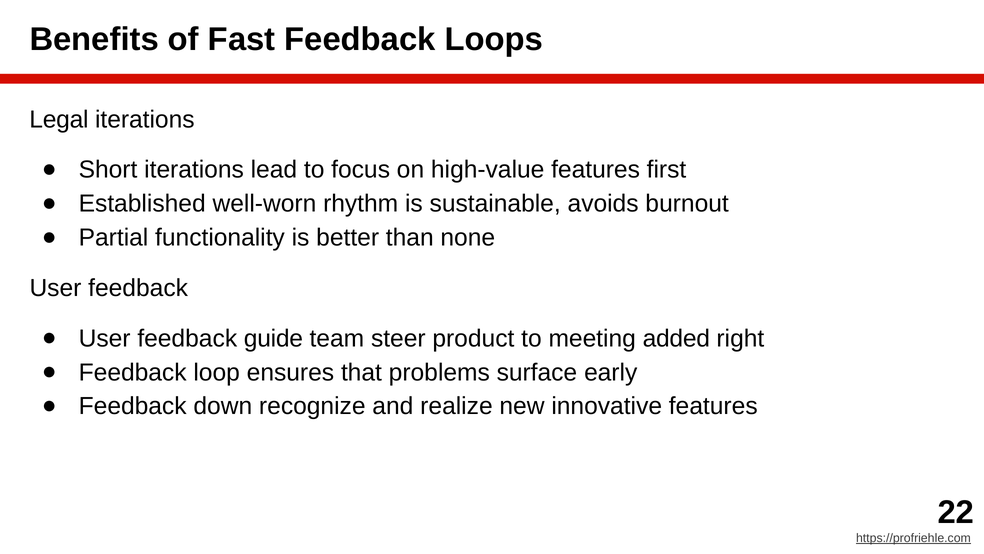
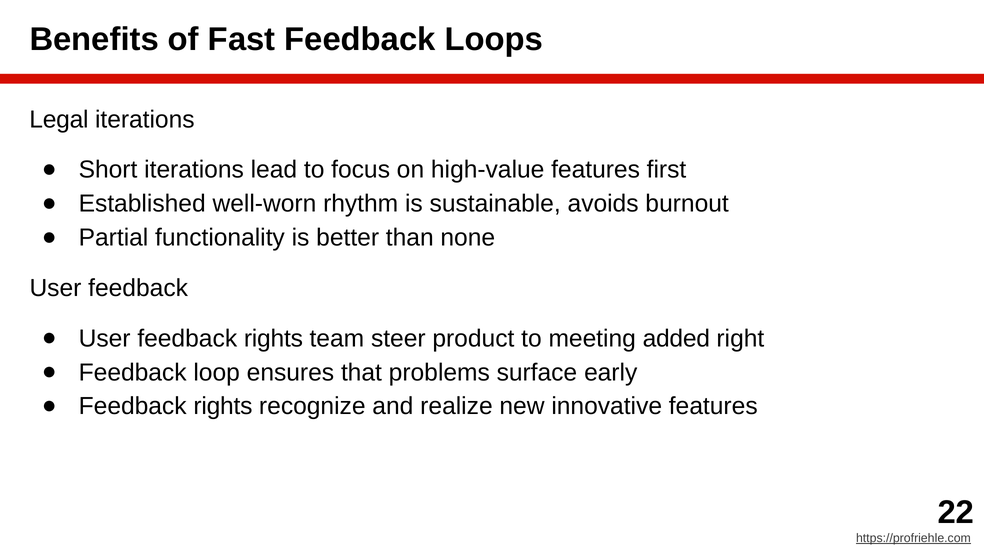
User feedback guide: guide -> rights
down at (223, 406): down -> rights
